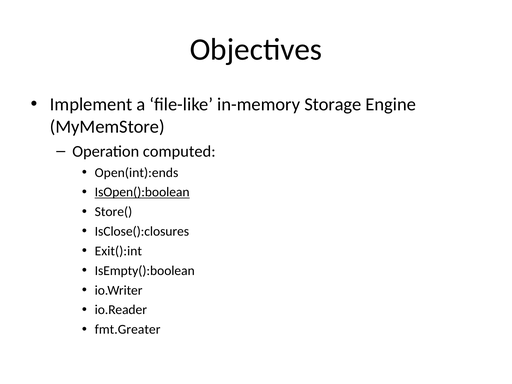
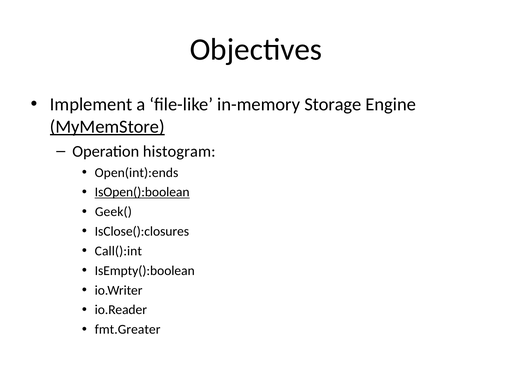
MyMemStore underline: none -> present
computed: computed -> histogram
Store(: Store( -> Geek(
Exit():int: Exit():int -> Call():int
